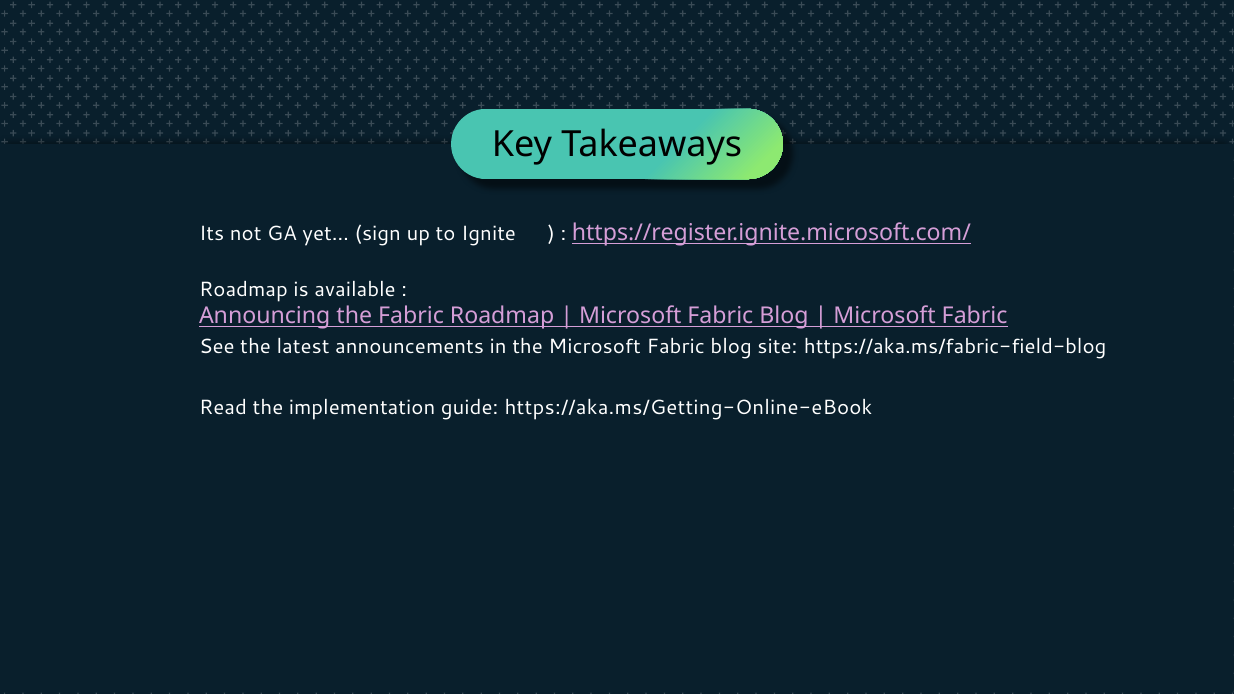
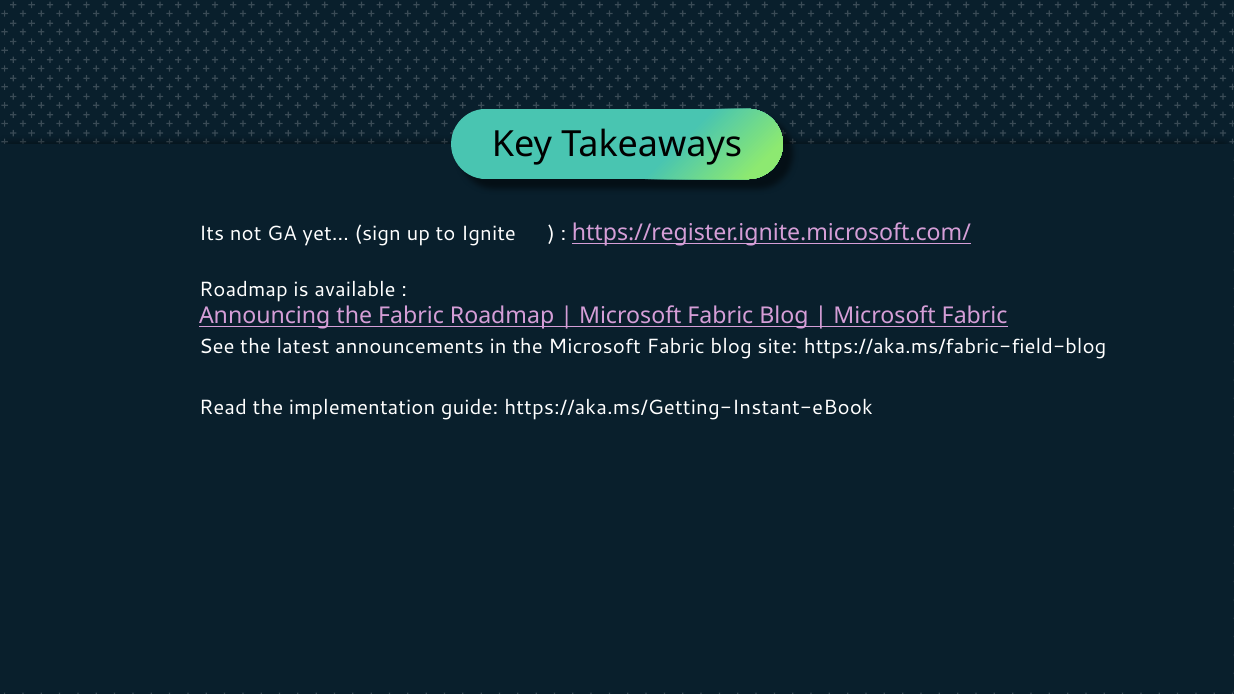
https://aka.ms/Getting-Online-eBook: https://aka.ms/Getting-Online-eBook -> https://aka.ms/Getting-Instant-eBook
